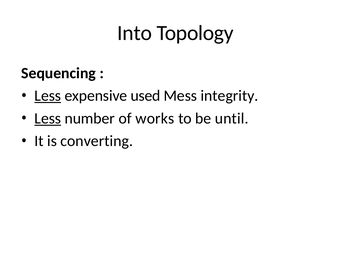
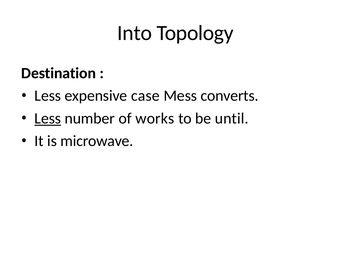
Sequencing: Sequencing -> Destination
Less at (48, 96) underline: present -> none
used: used -> case
integrity: integrity -> converts
converting: converting -> microwave
